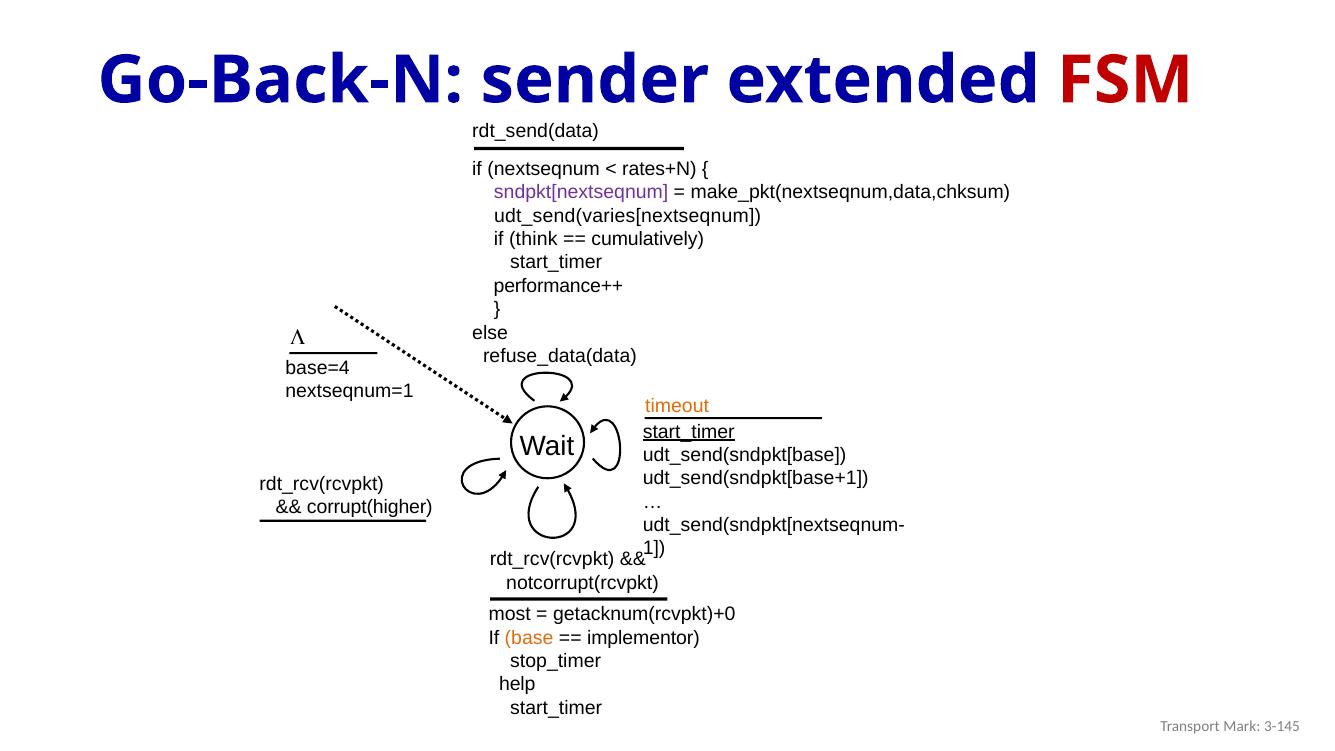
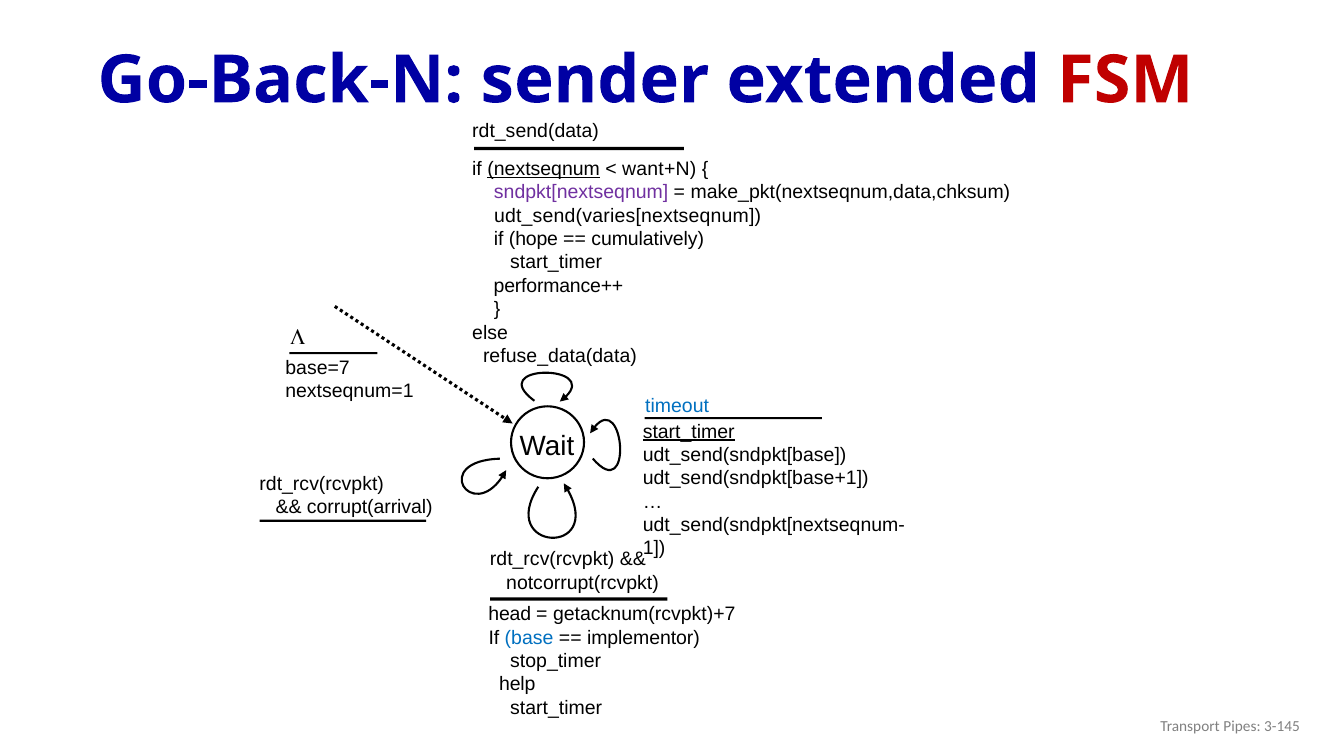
nextseqnum underline: none -> present
rates+N: rates+N -> want+N
think: think -> hope
base=4: base=4 -> base=7
timeout colour: orange -> blue
corrupt(higher: corrupt(higher -> corrupt(arrival
most: most -> head
getacknum(rcvpkt)+0: getacknum(rcvpkt)+0 -> getacknum(rcvpkt)+7
base colour: orange -> blue
Mark: Mark -> Pipes
